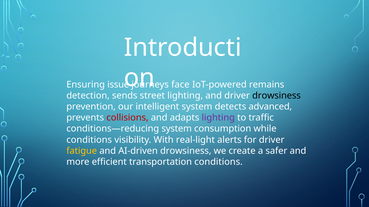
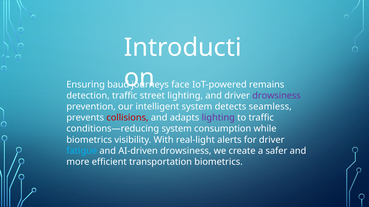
issue: issue -> baud
detection sends: sends -> traffic
drowsiness at (277, 96) colour: black -> purple
advanced: advanced -> seamless
conditions at (89, 140): conditions -> biometrics
fatigue colour: yellow -> light blue
transportation conditions: conditions -> biometrics
